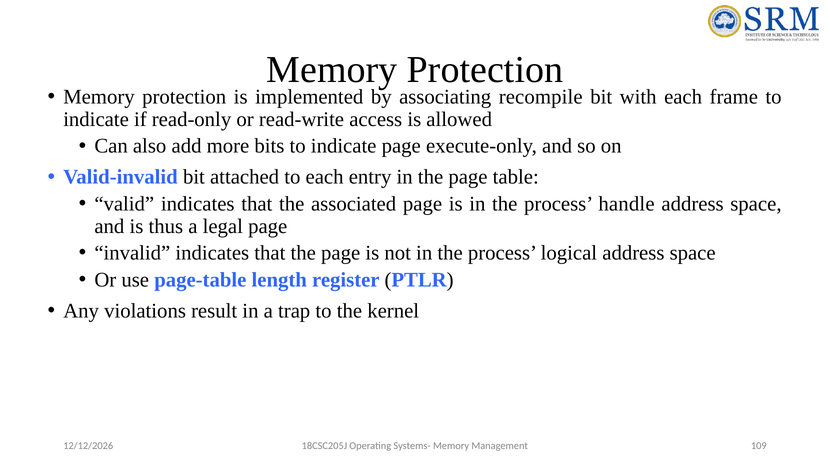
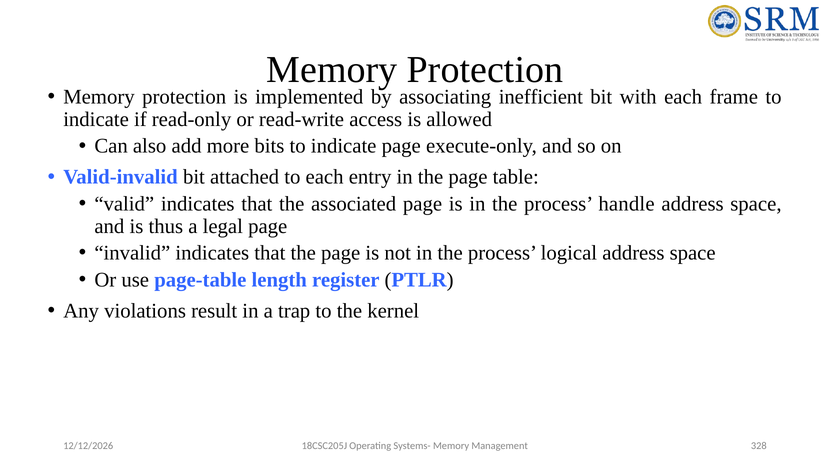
recompile: recompile -> inefficient
109: 109 -> 328
